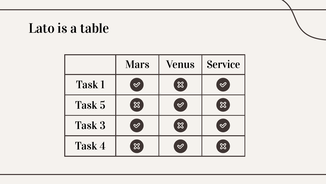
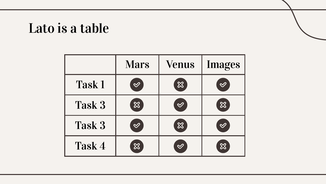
Service: Service -> Images
5 at (103, 105): 5 -> 3
